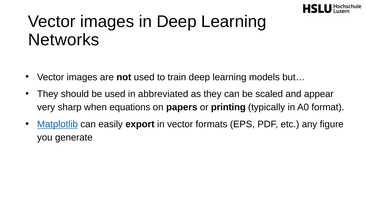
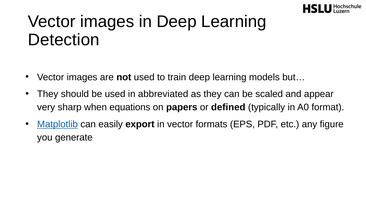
Networks: Networks -> Detection
printing: printing -> defined
